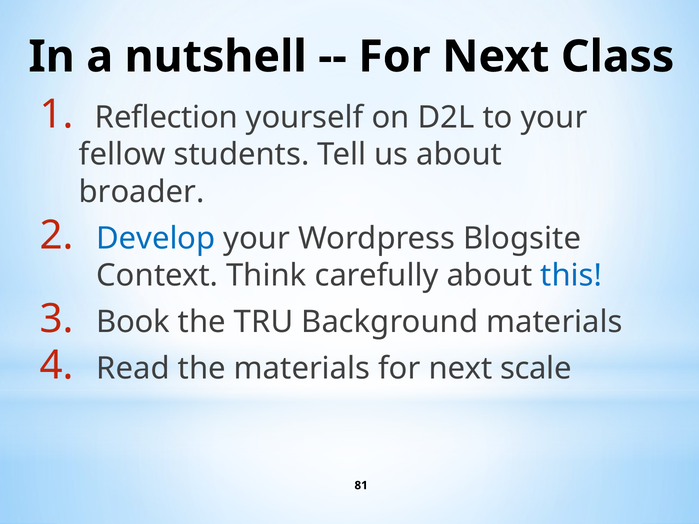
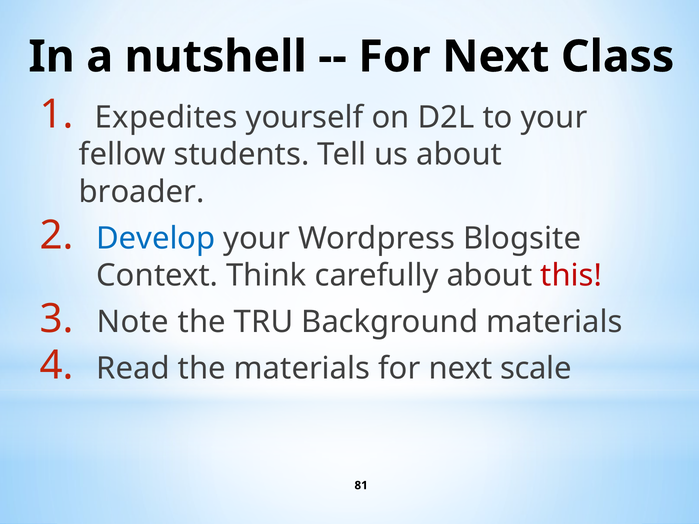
Reflection: Reflection -> Expedites
this colour: blue -> red
Book: Book -> Note
